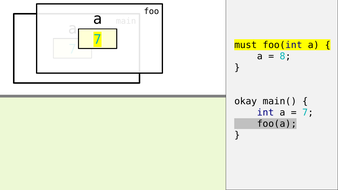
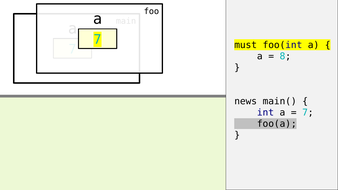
okay: okay -> news
